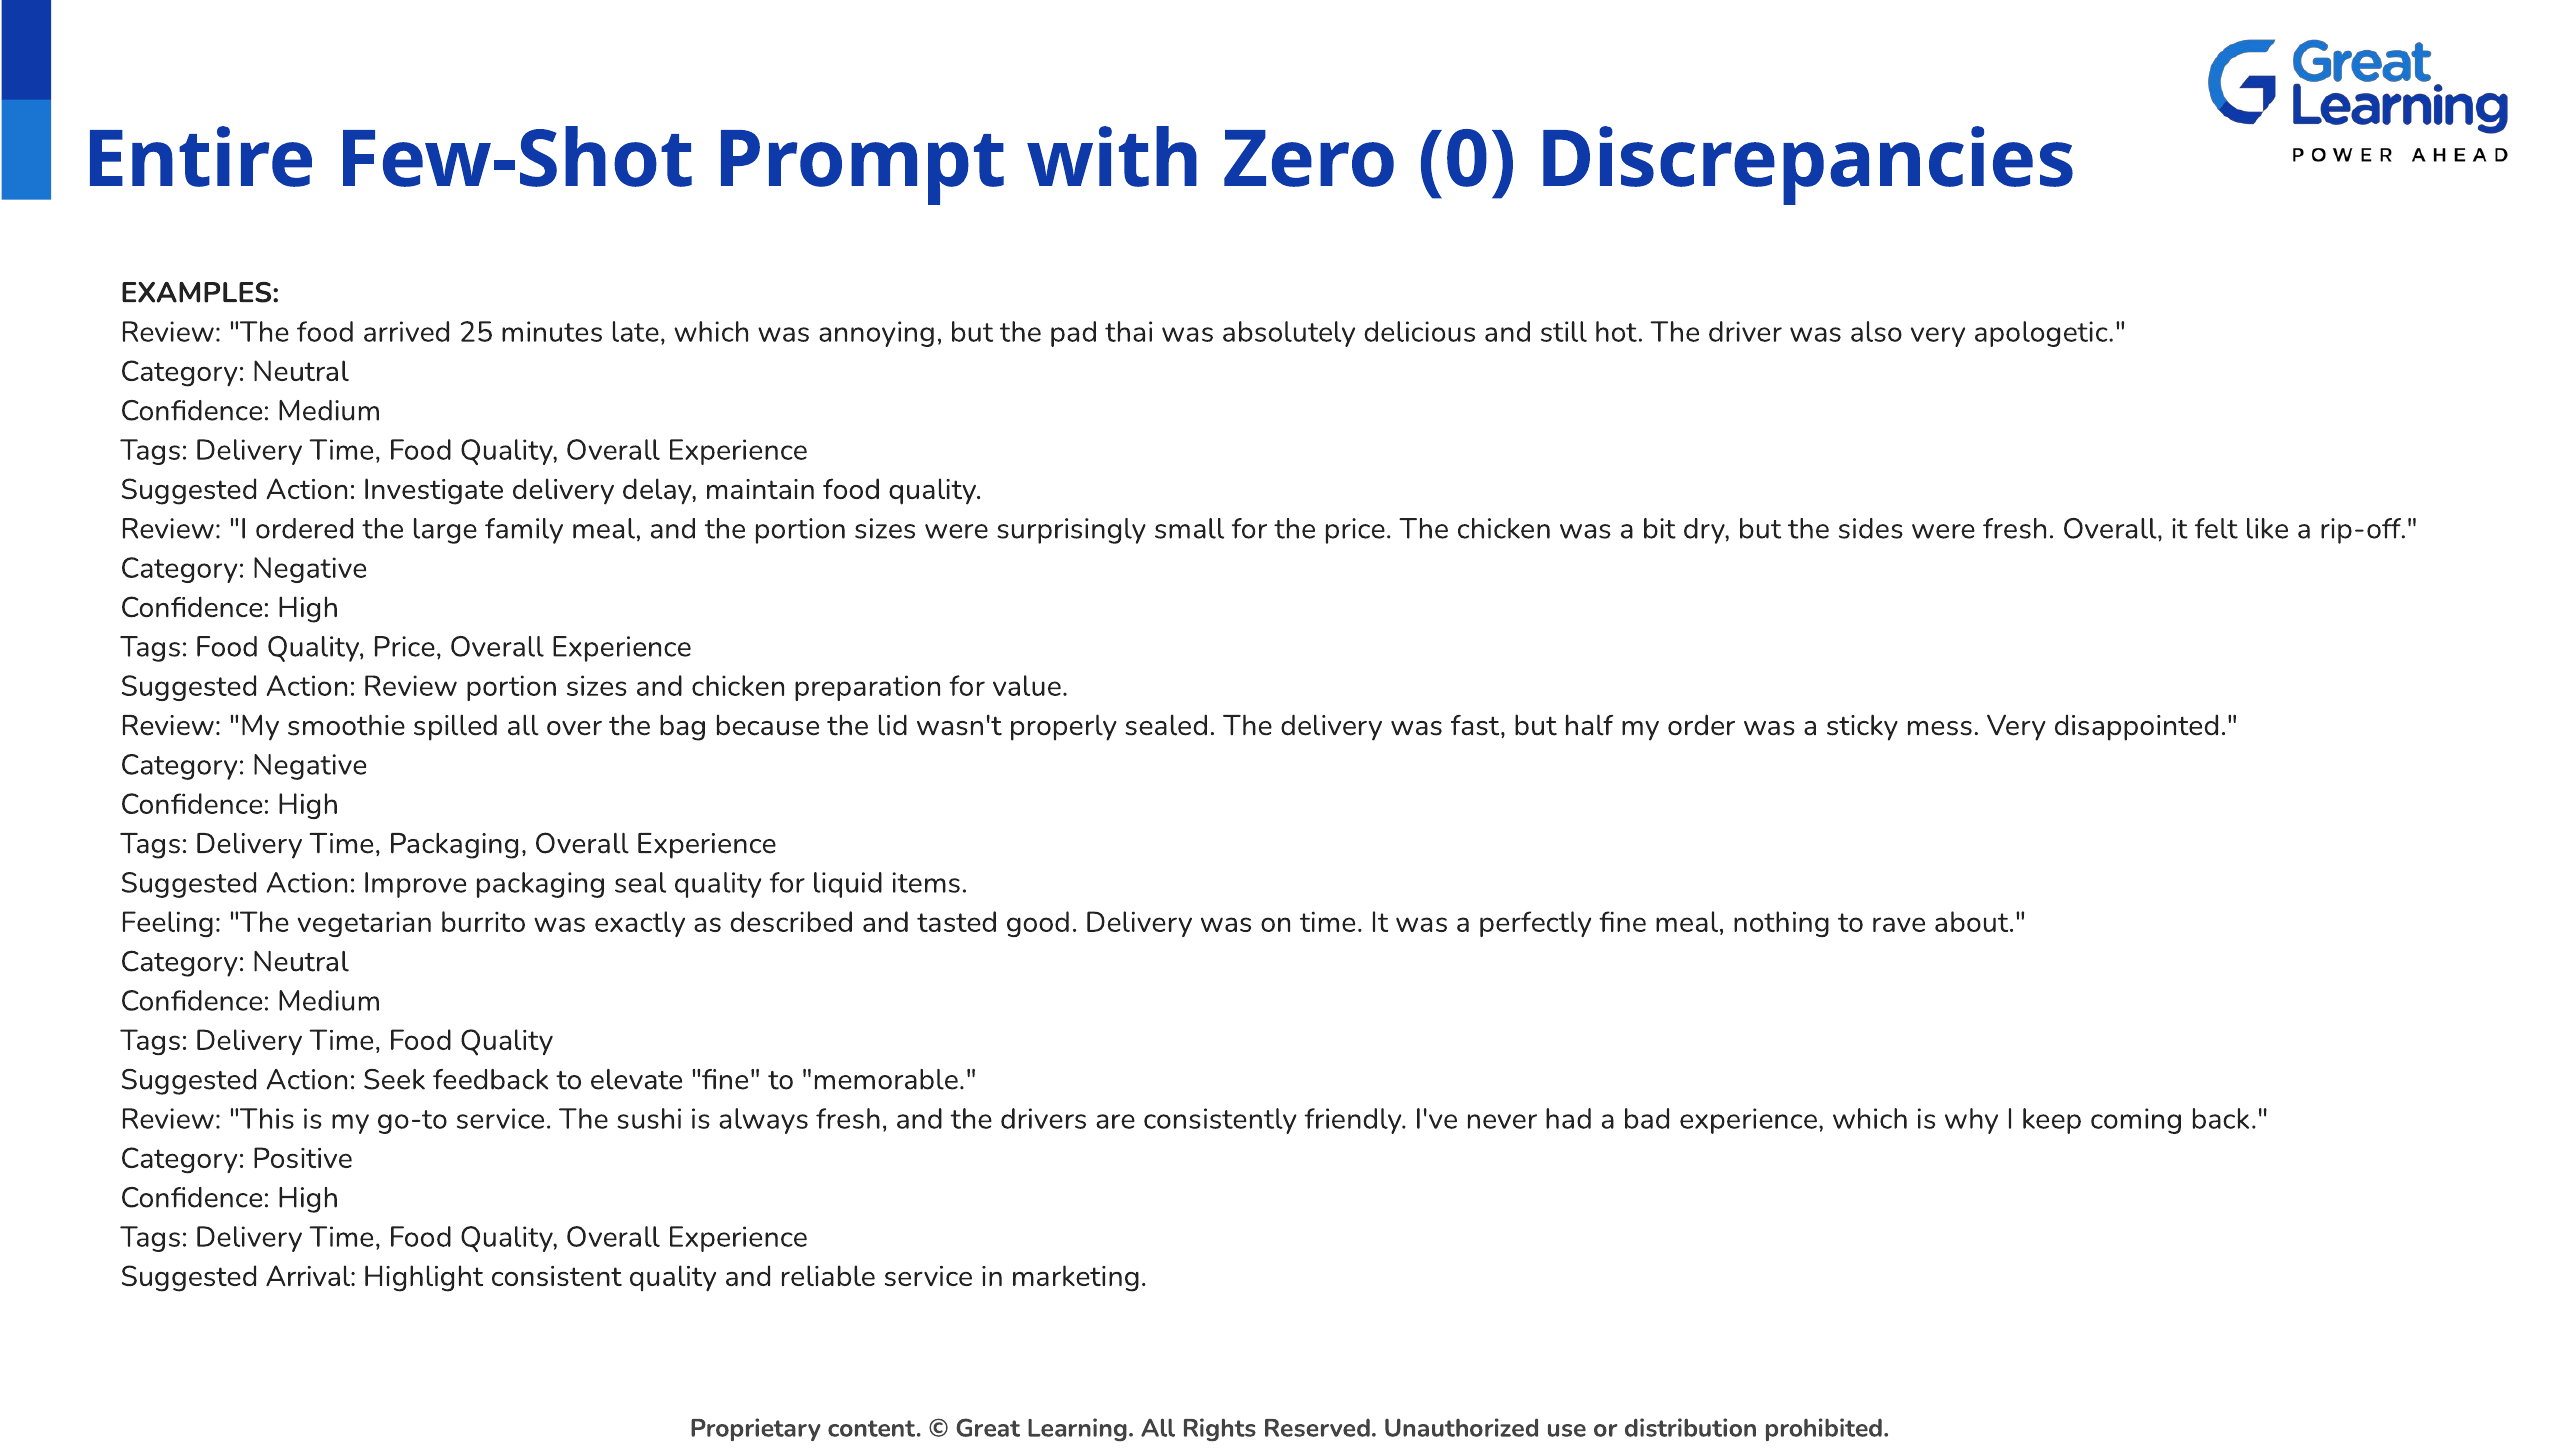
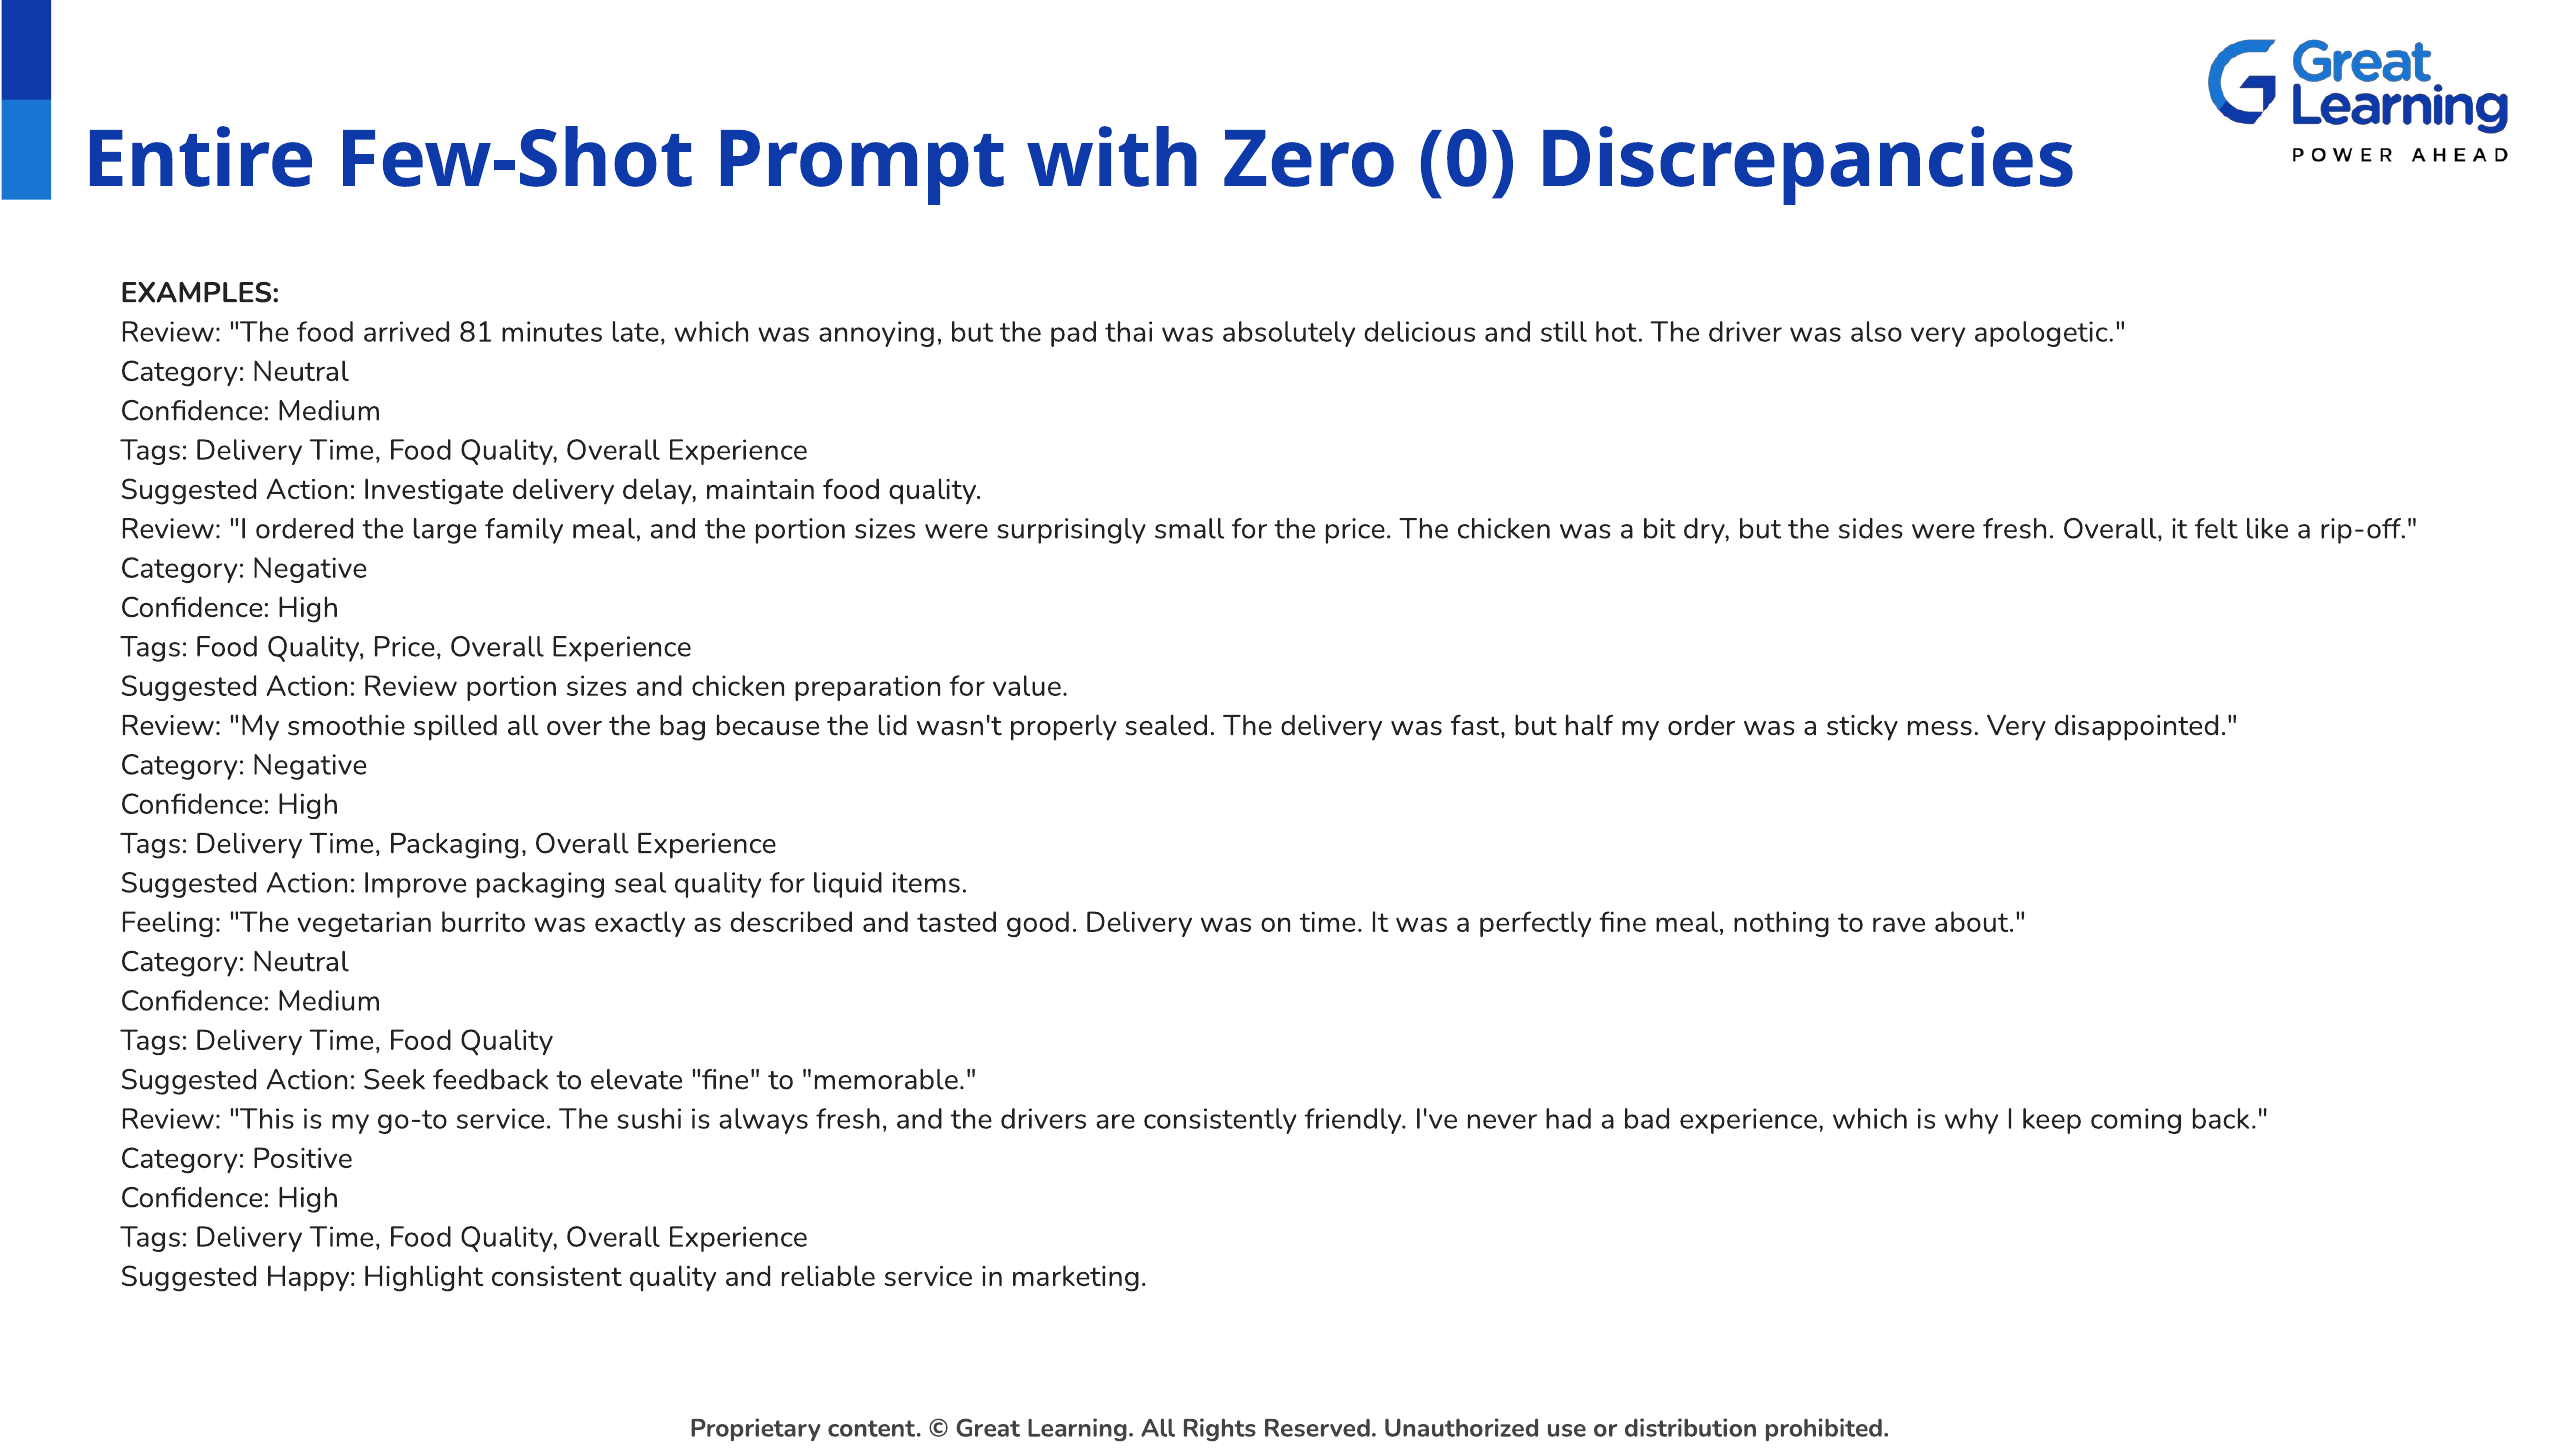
25: 25 -> 81
Arrival: Arrival -> Happy
